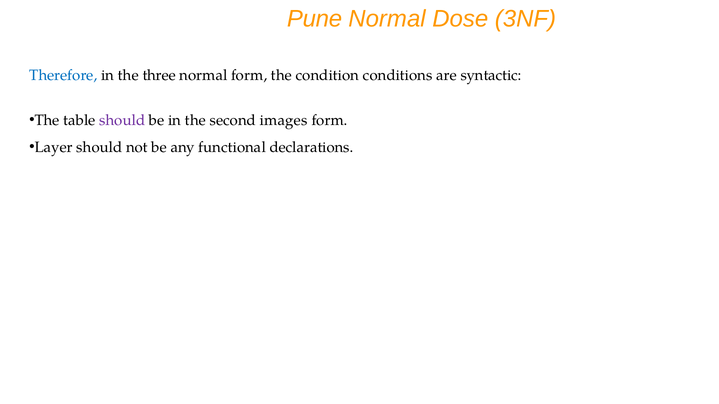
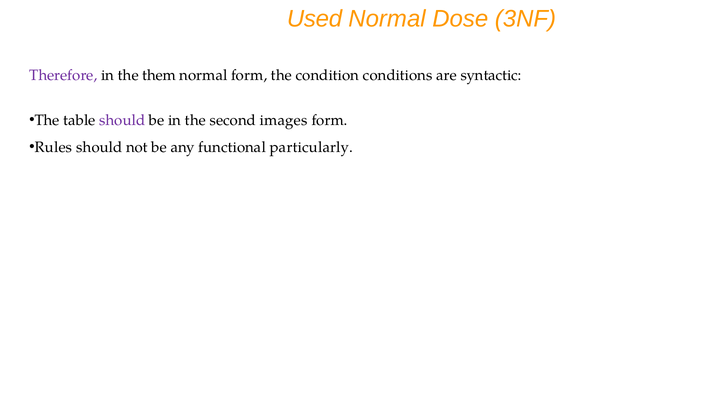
Pune: Pune -> Used
Therefore colour: blue -> purple
three: three -> them
Layer: Layer -> Rules
declarations: declarations -> particularly
